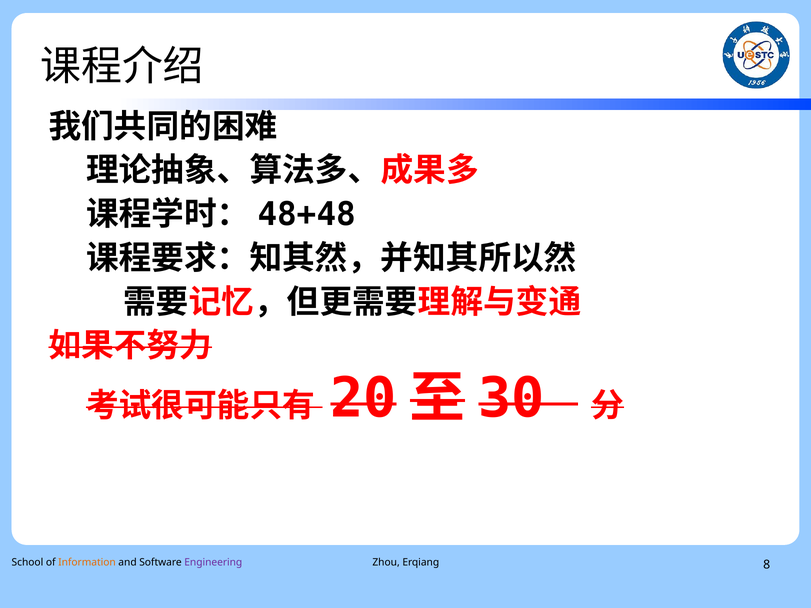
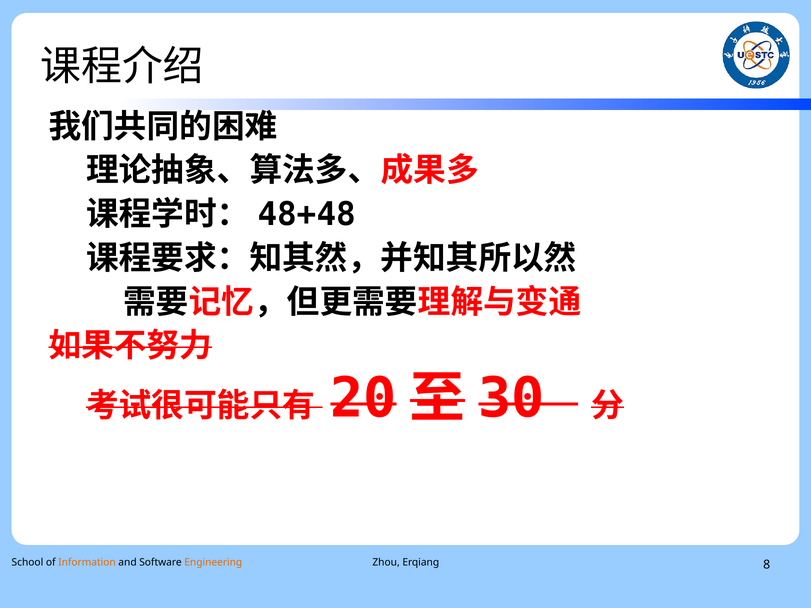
Engineering colour: purple -> orange
